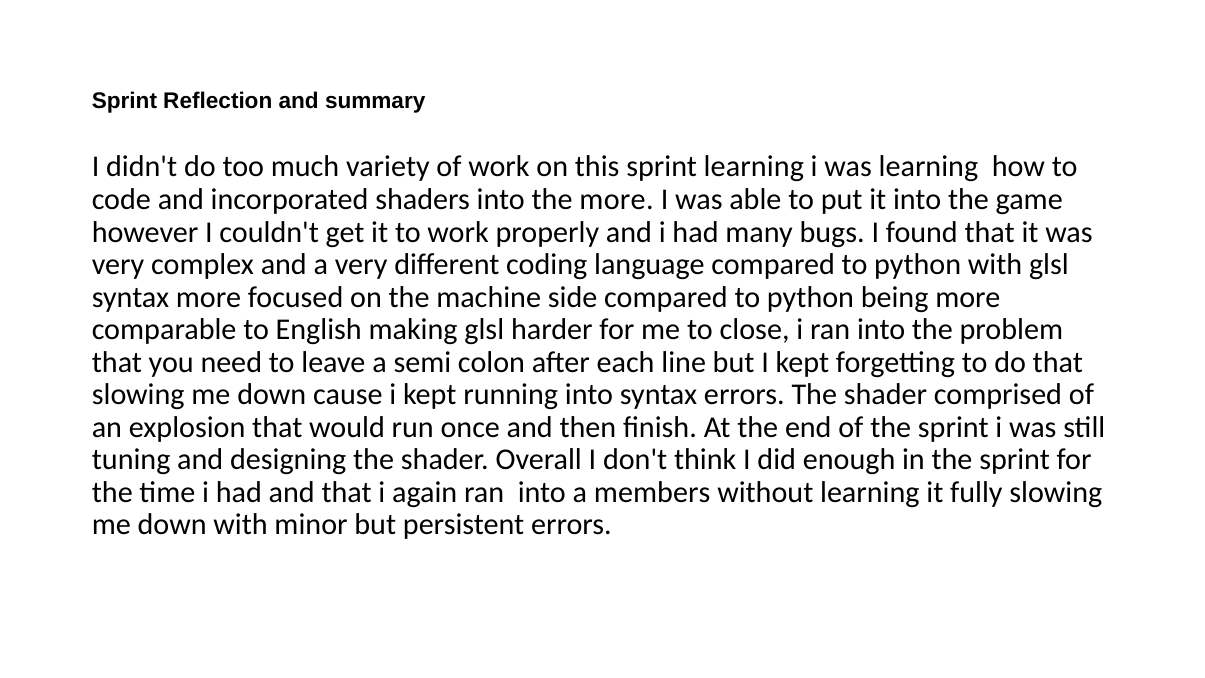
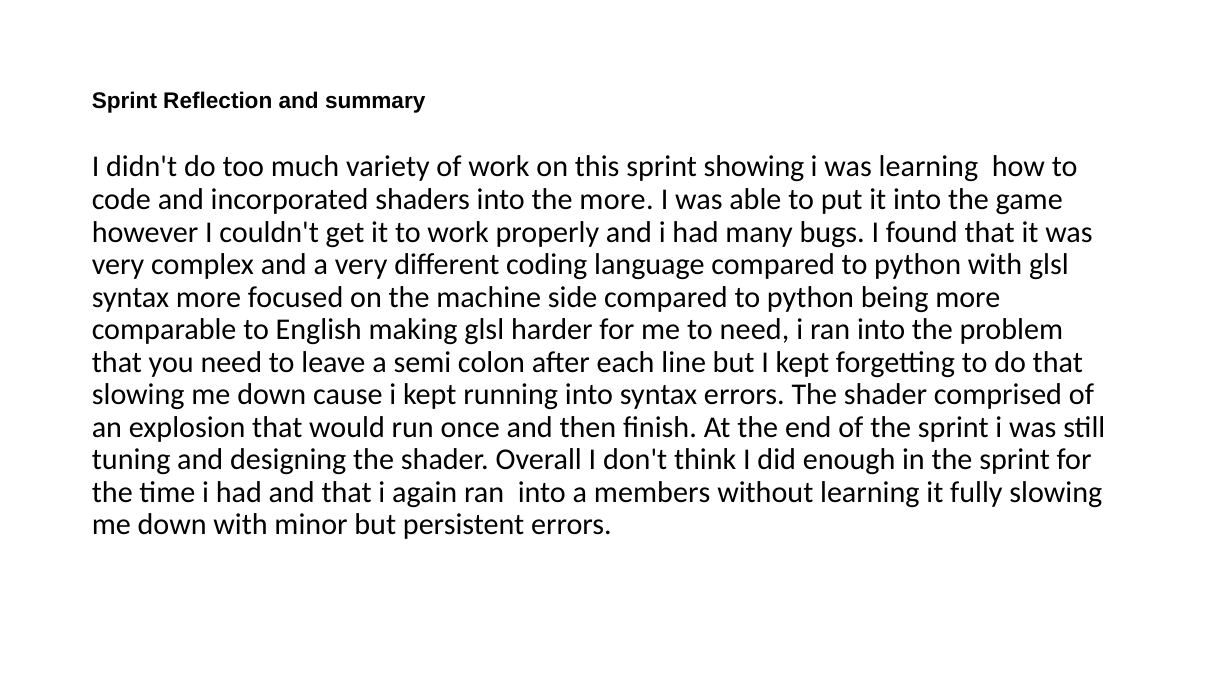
sprint learning: learning -> showing
to close: close -> need
